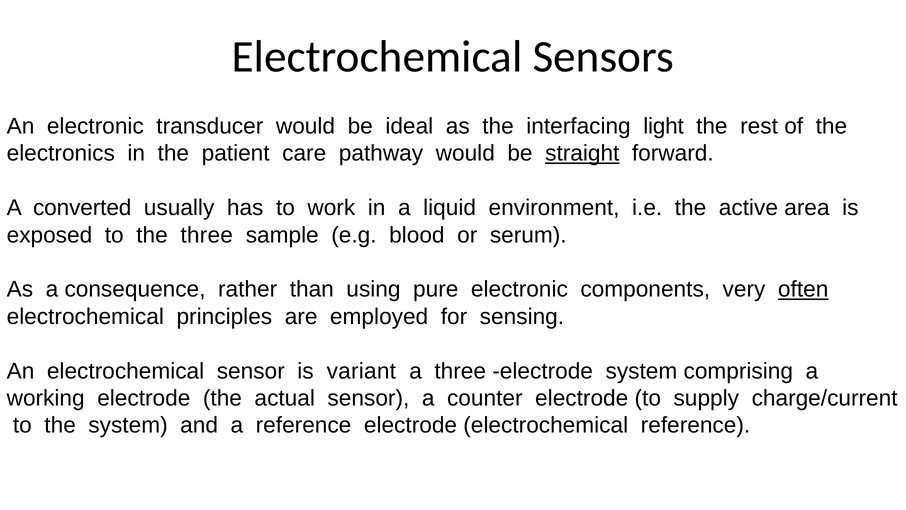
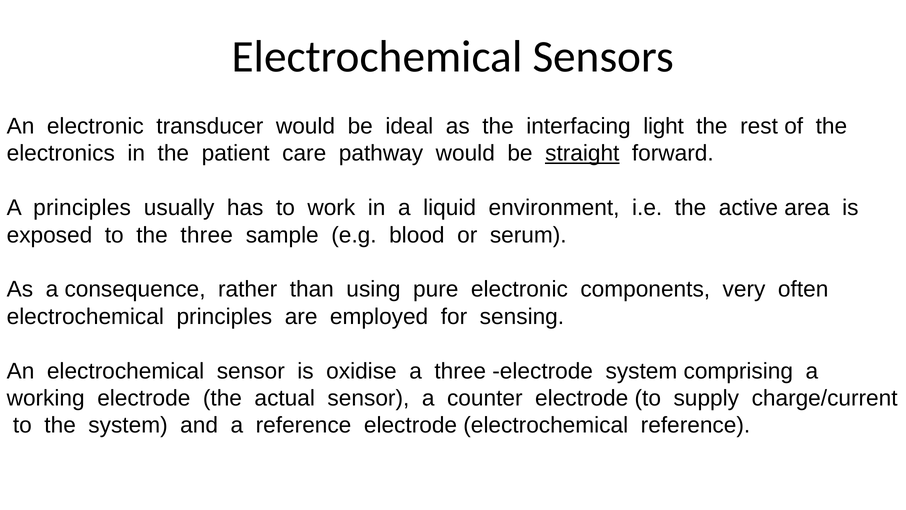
A converted: converted -> principles
often underline: present -> none
variant: variant -> oxidise
